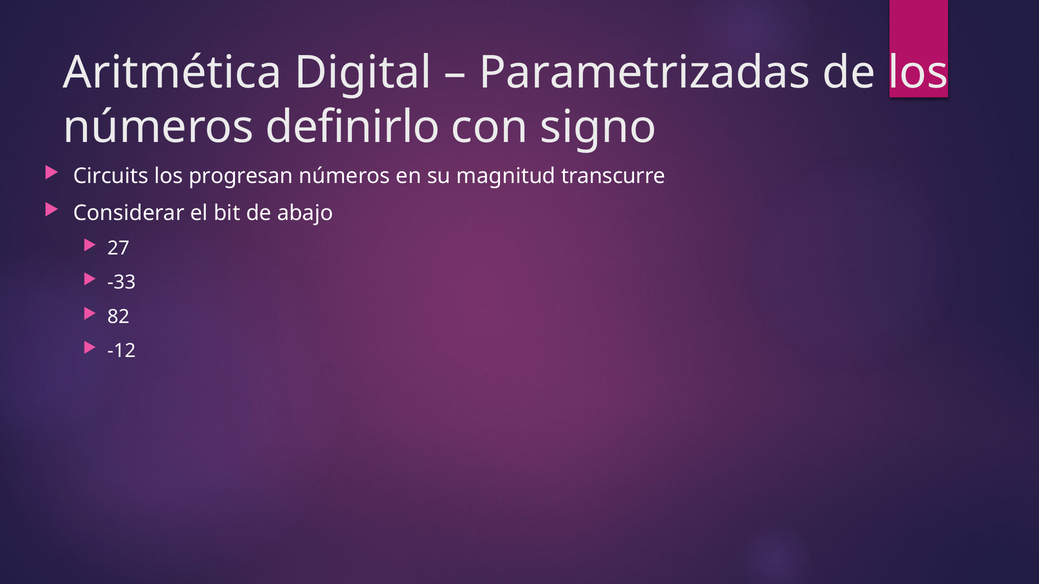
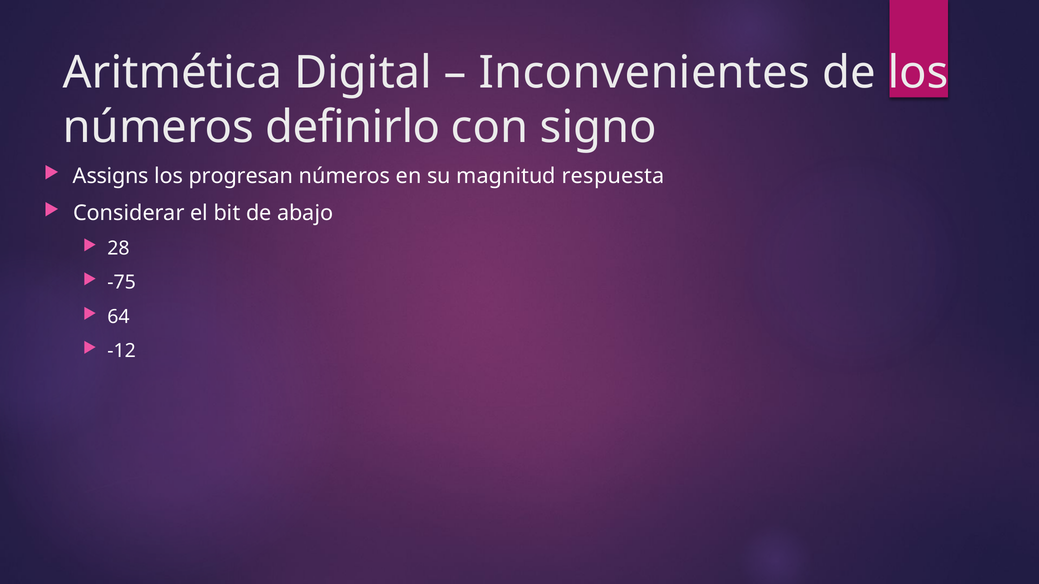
Parametrizadas: Parametrizadas -> Inconvenientes
Circuits: Circuits -> Assigns
transcurre: transcurre -> respuesta
27: 27 -> 28
-33: -33 -> -75
82: 82 -> 64
